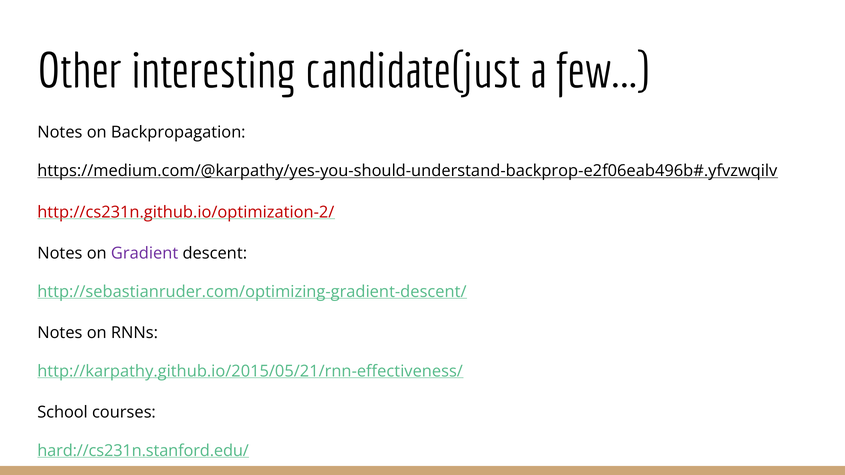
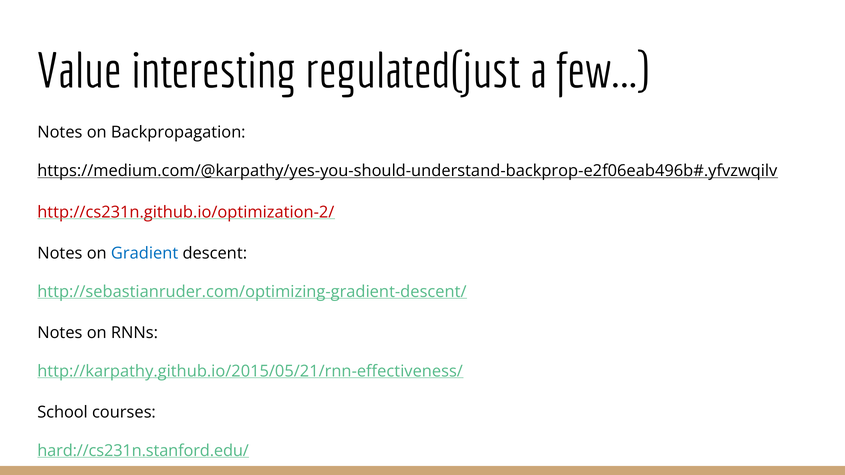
Other: Other -> Value
candidate(just: candidate(just -> regulated(just
Gradient colour: purple -> blue
